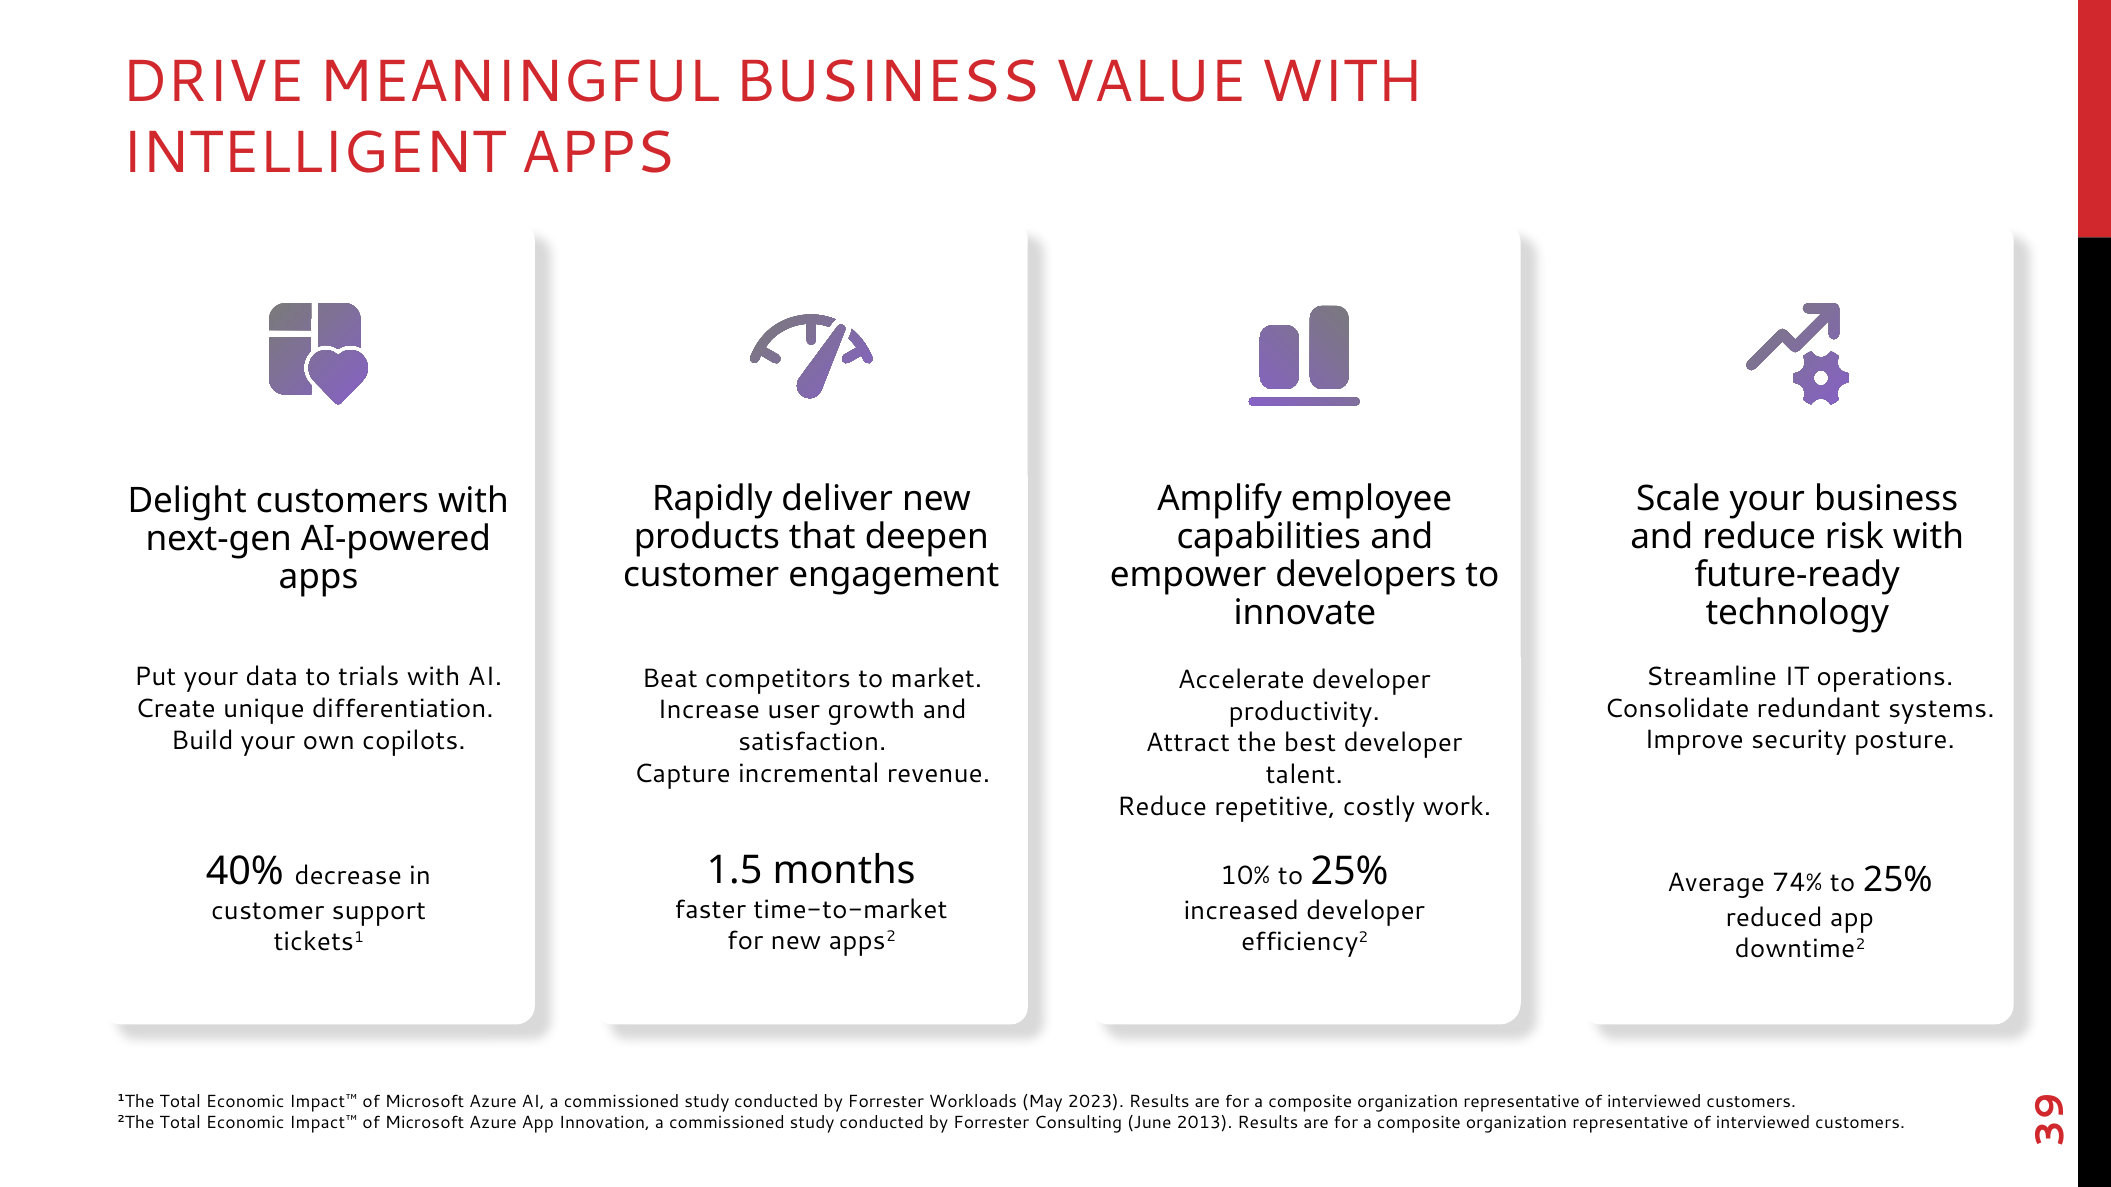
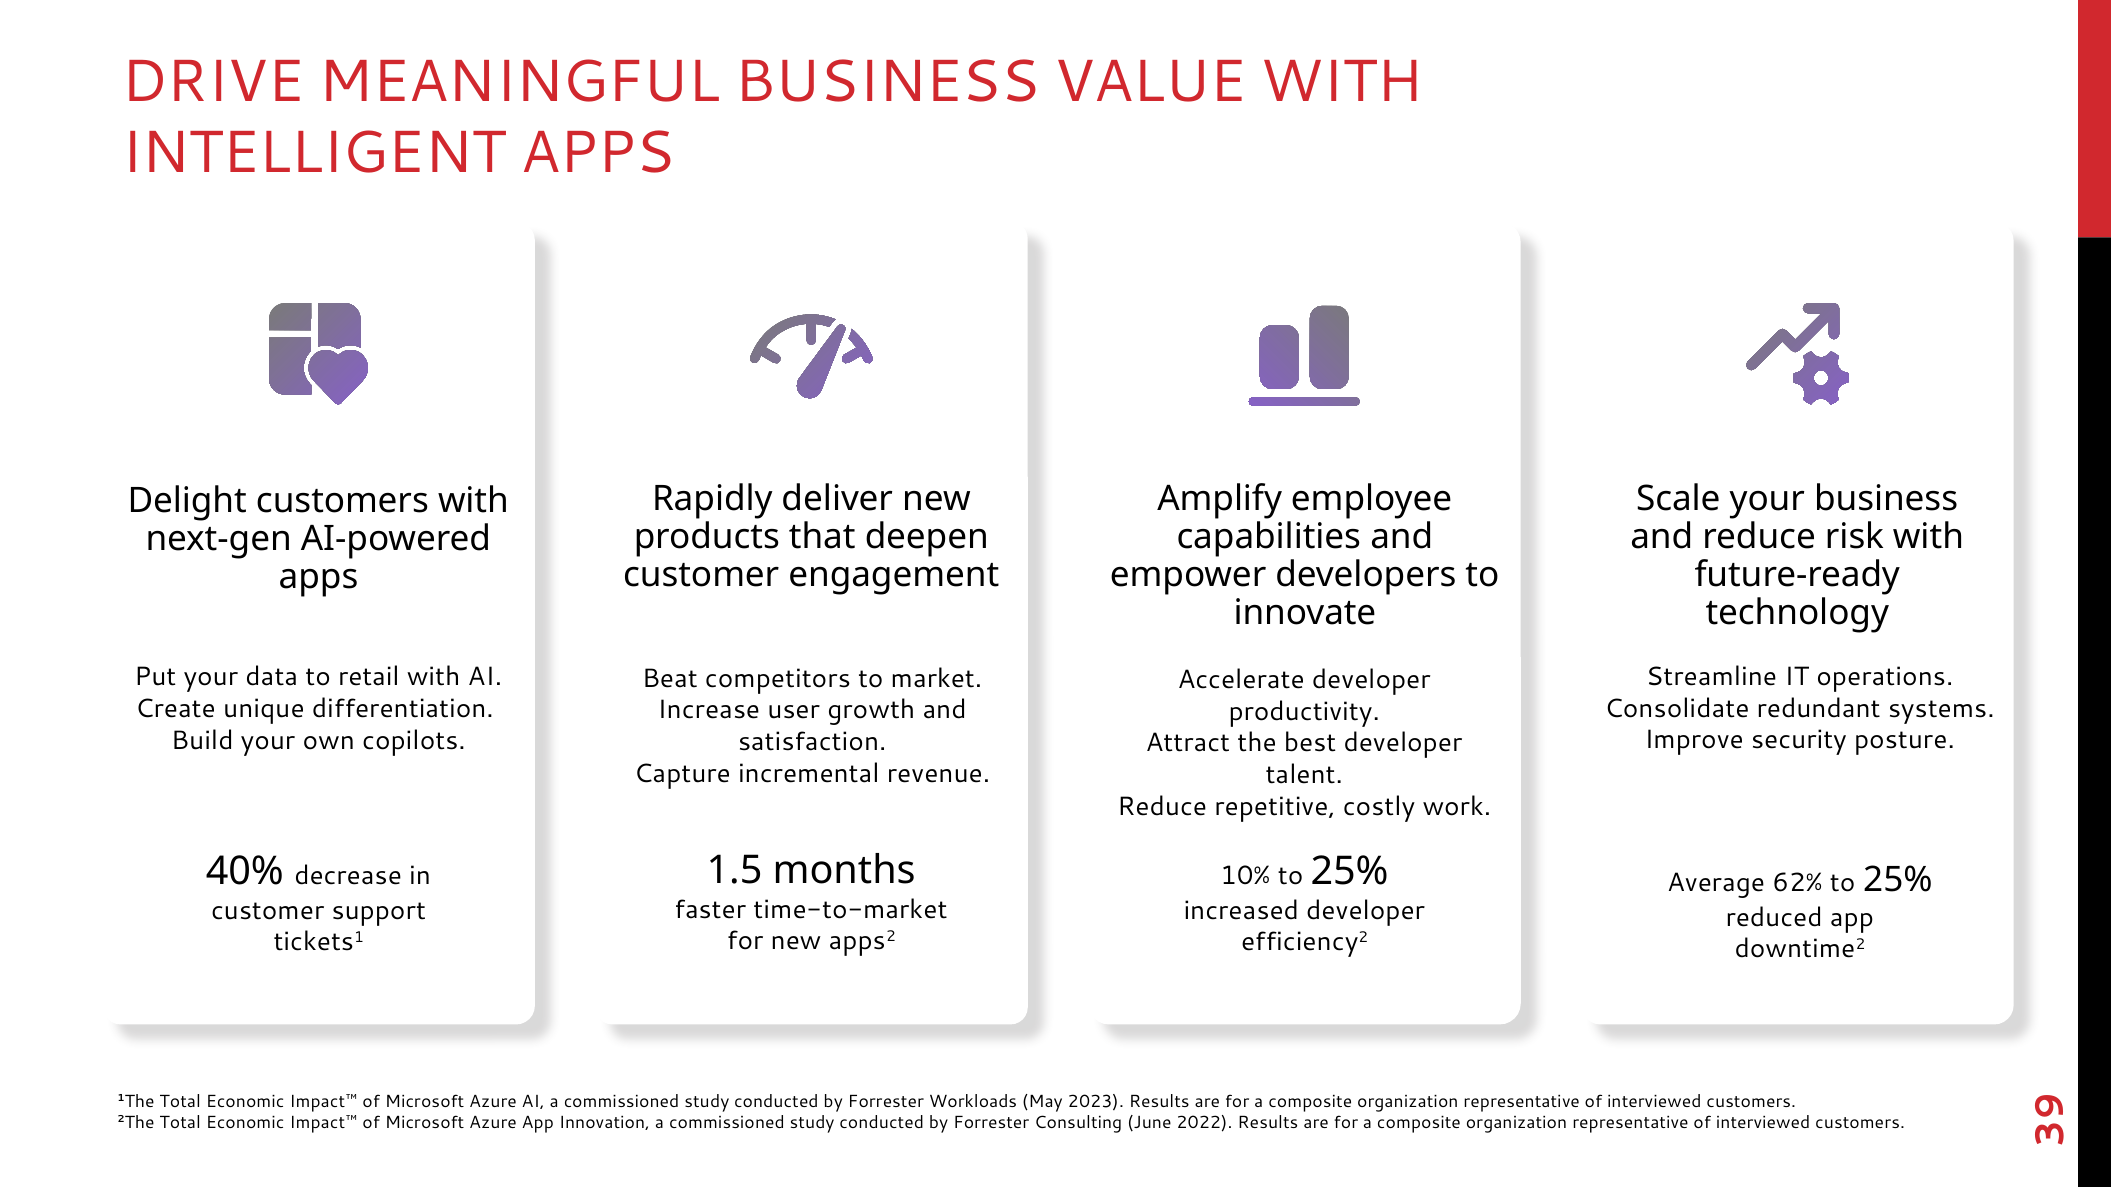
trials: trials -> retail
74%: 74% -> 62%
2013: 2013 -> 2022
